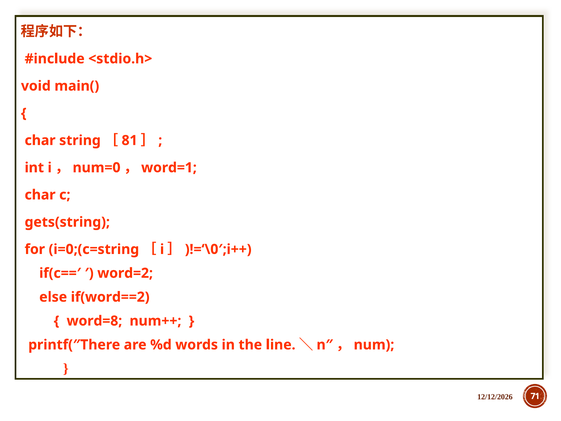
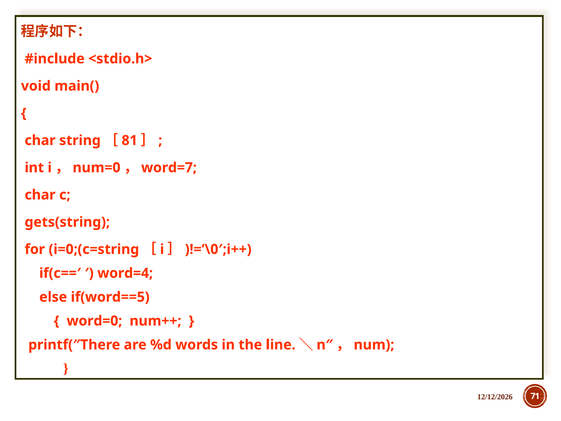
word=1: word=1 -> word=7
word=2: word=2 -> word=4
if(word==2: if(word==2 -> if(word==5
word=8: word=8 -> word=0
